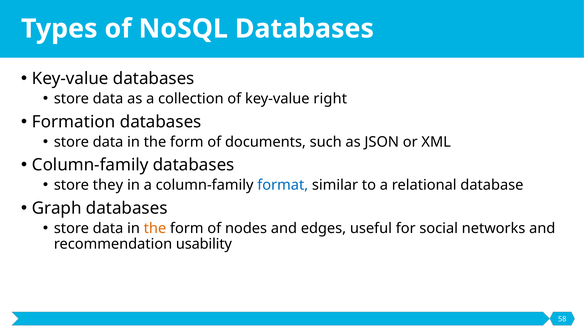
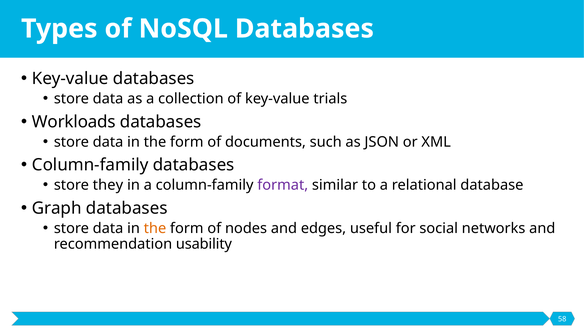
right: right -> trials
Formation: Formation -> Workloads
format colour: blue -> purple
